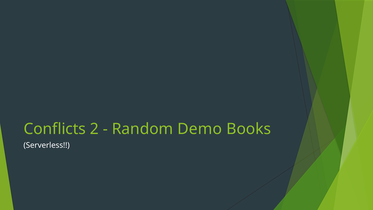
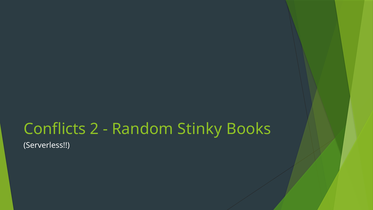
Demo: Demo -> Stinky
